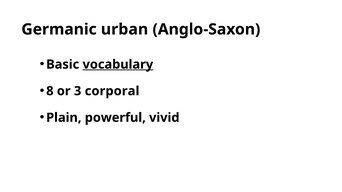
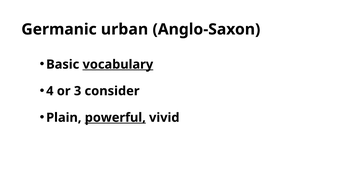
8: 8 -> 4
corporal: corporal -> consider
powerful underline: none -> present
